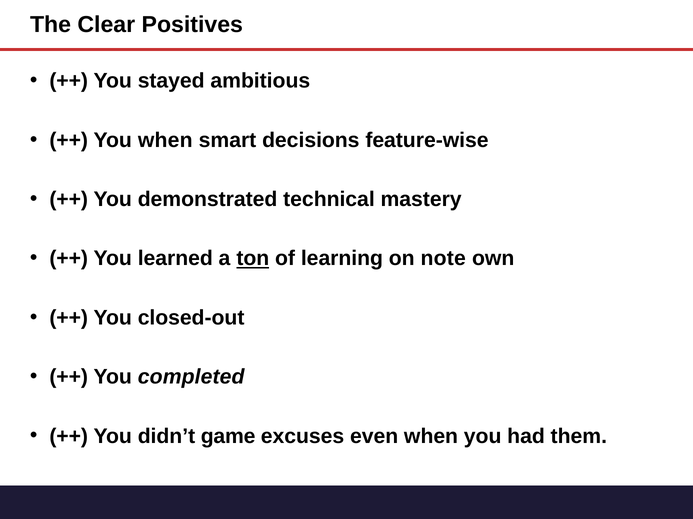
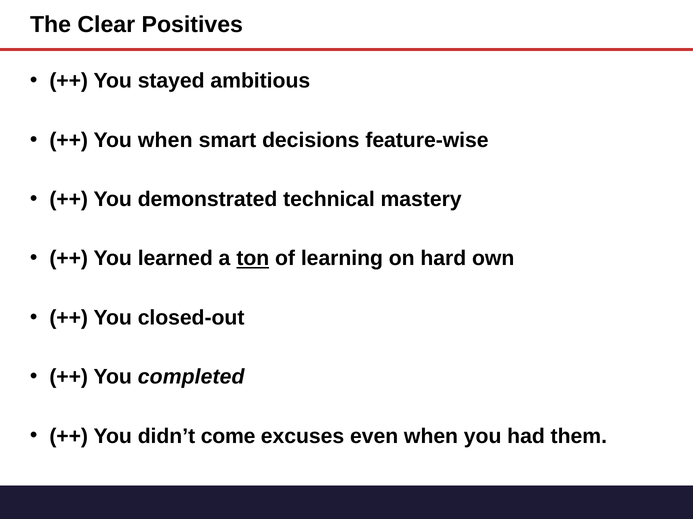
note: note -> hard
game: game -> come
